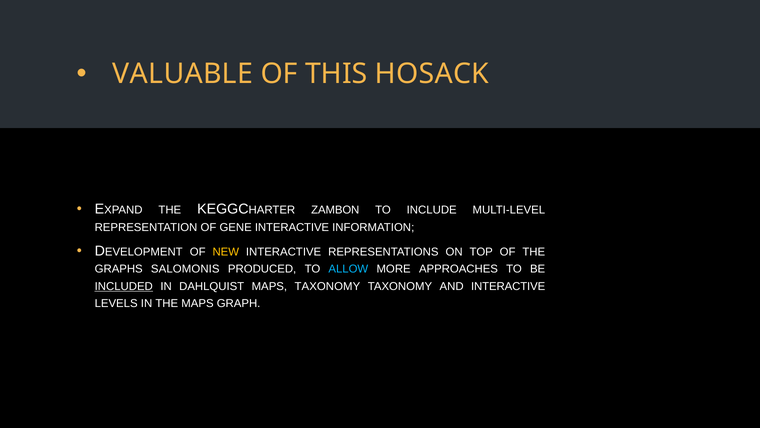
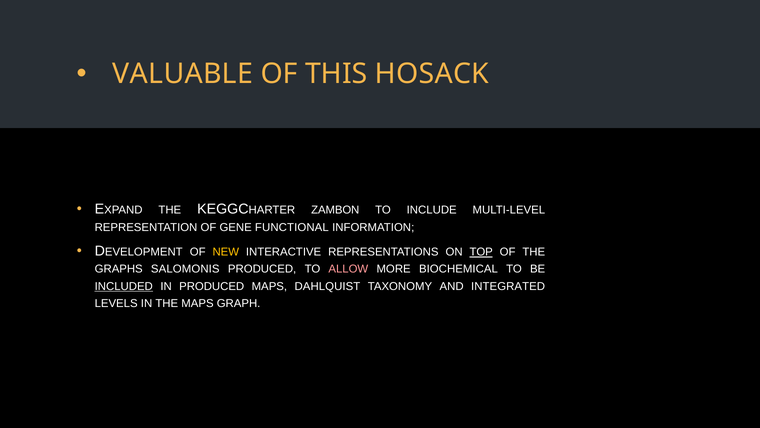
GENE INTERACTIVE: INTERACTIVE -> FUNCTIONAL
TOP underline: none -> present
ALLOW colour: light blue -> pink
APPROACHES: APPROACHES -> BIOCHEMICAL
IN DAHLQUIST: DAHLQUIST -> PRODUCED
MAPS TAXONOMY: TAXONOMY -> DAHLQUIST
AND INTERACTIVE: INTERACTIVE -> INTEGRATED
